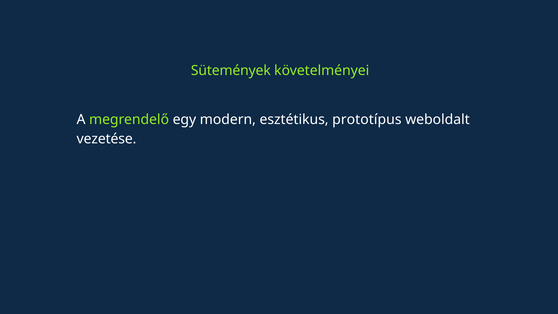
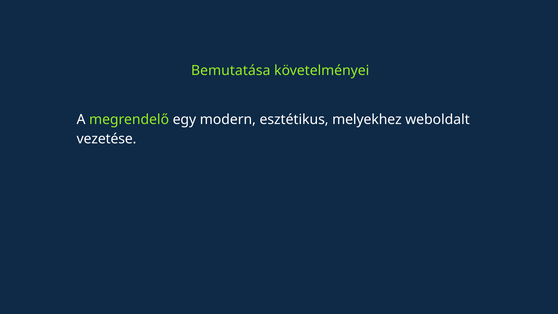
Sütemények: Sütemények -> Bemutatása
prototípus: prototípus -> melyekhez
